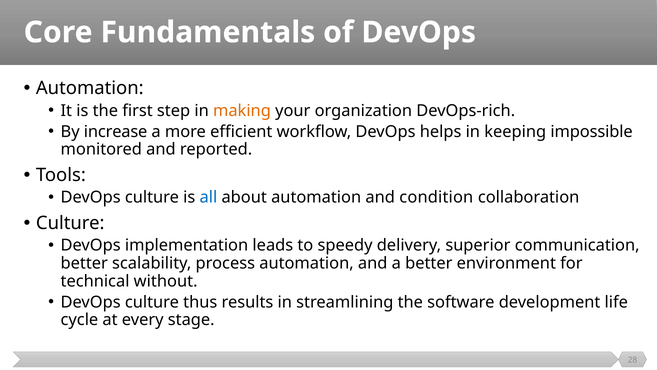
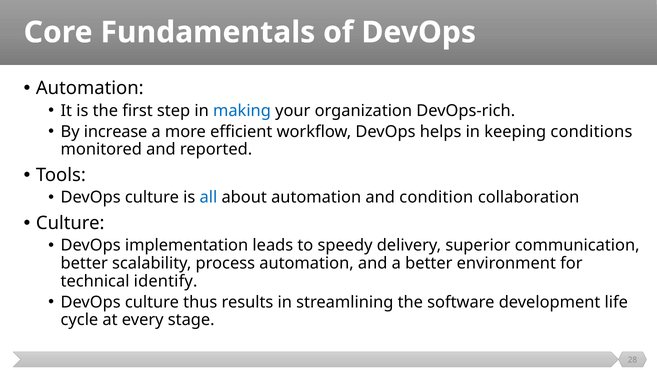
making colour: orange -> blue
impossible: impossible -> conditions
without: without -> identify
